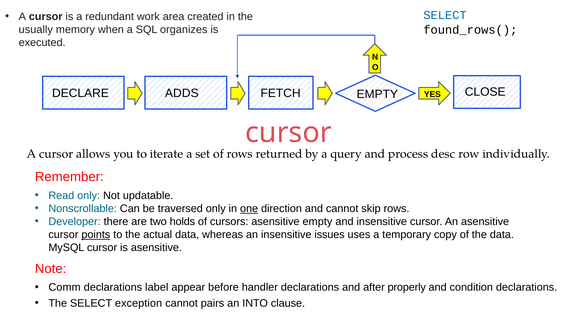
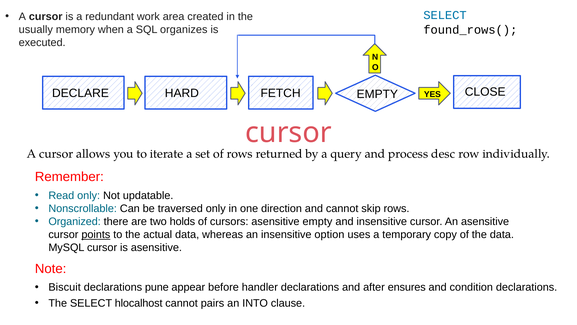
ADDS: ADDS -> HARD
one underline: present -> none
Developer: Developer -> Organized
issues: issues -> option
Comm: Comm -> Biscuit
label: label -> pune
properly: properly -> ensures
exception: exception -> hlocalhost
